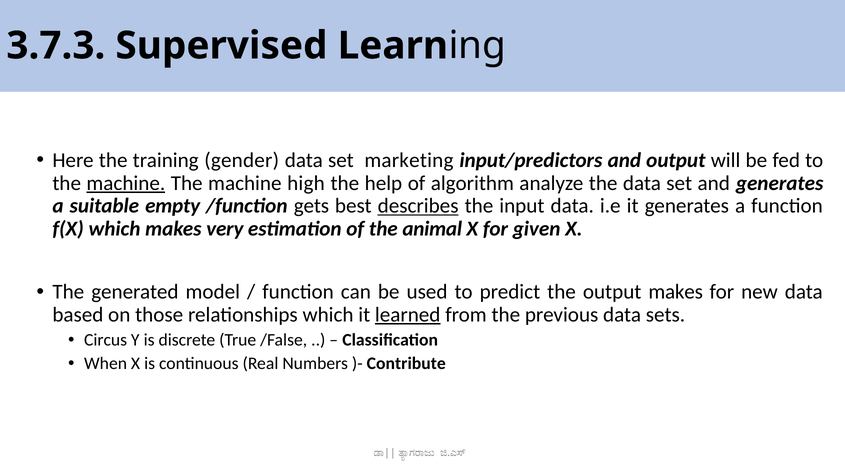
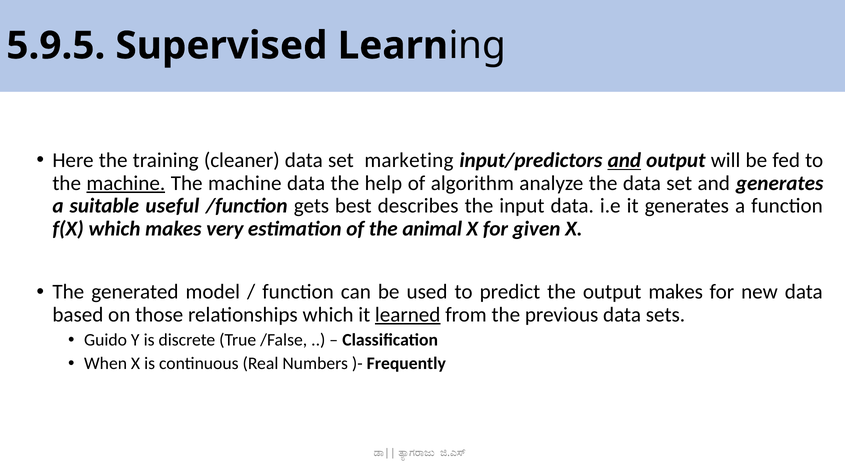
3.7.3: 3.7.3 -> 5.9.5
gender: gender -> cleaner
and at (624, 160) underline: none -> present
machine high: high -> data
empty: empty -> useful
describes underline: present -> none
Circus: Circus -> Guido
Contribute: Contribute -> Frequently
